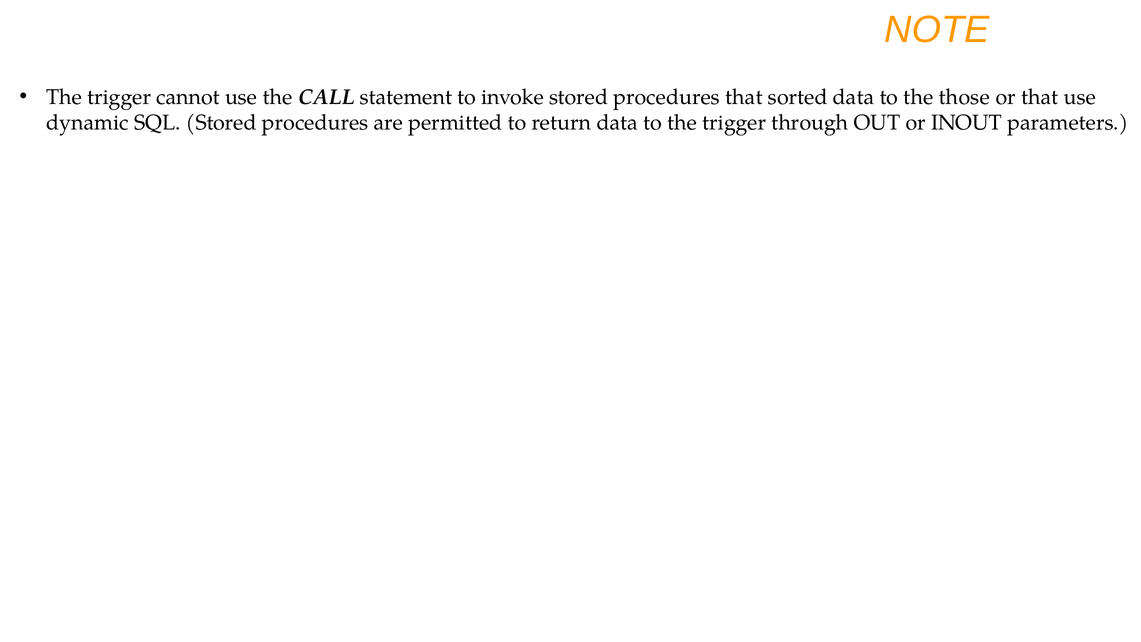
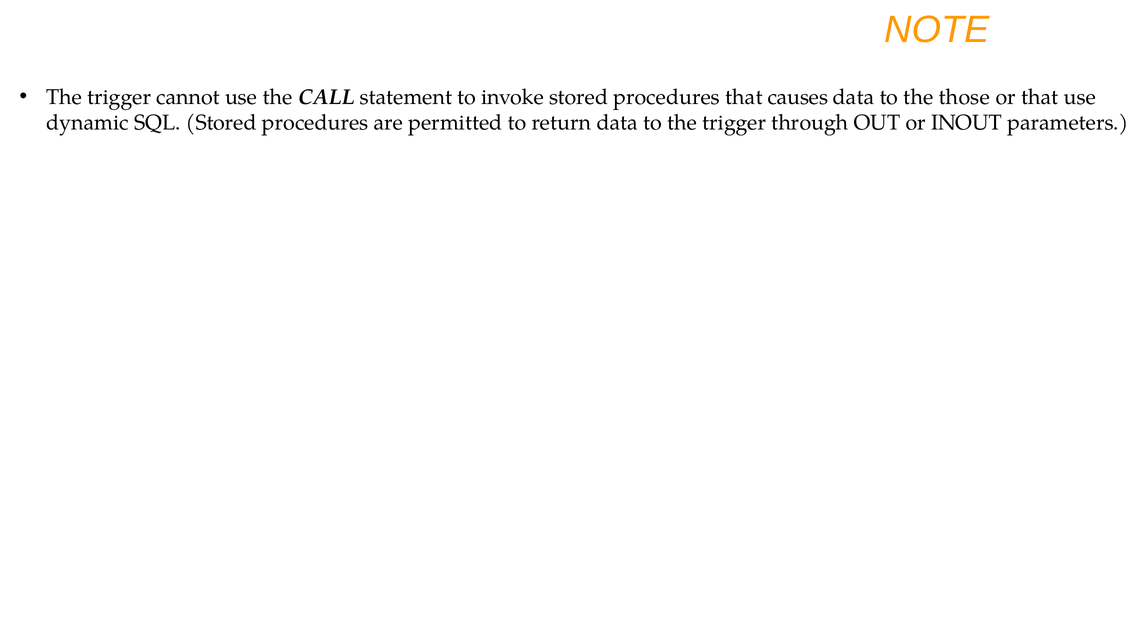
sorted: sorted -> causes
